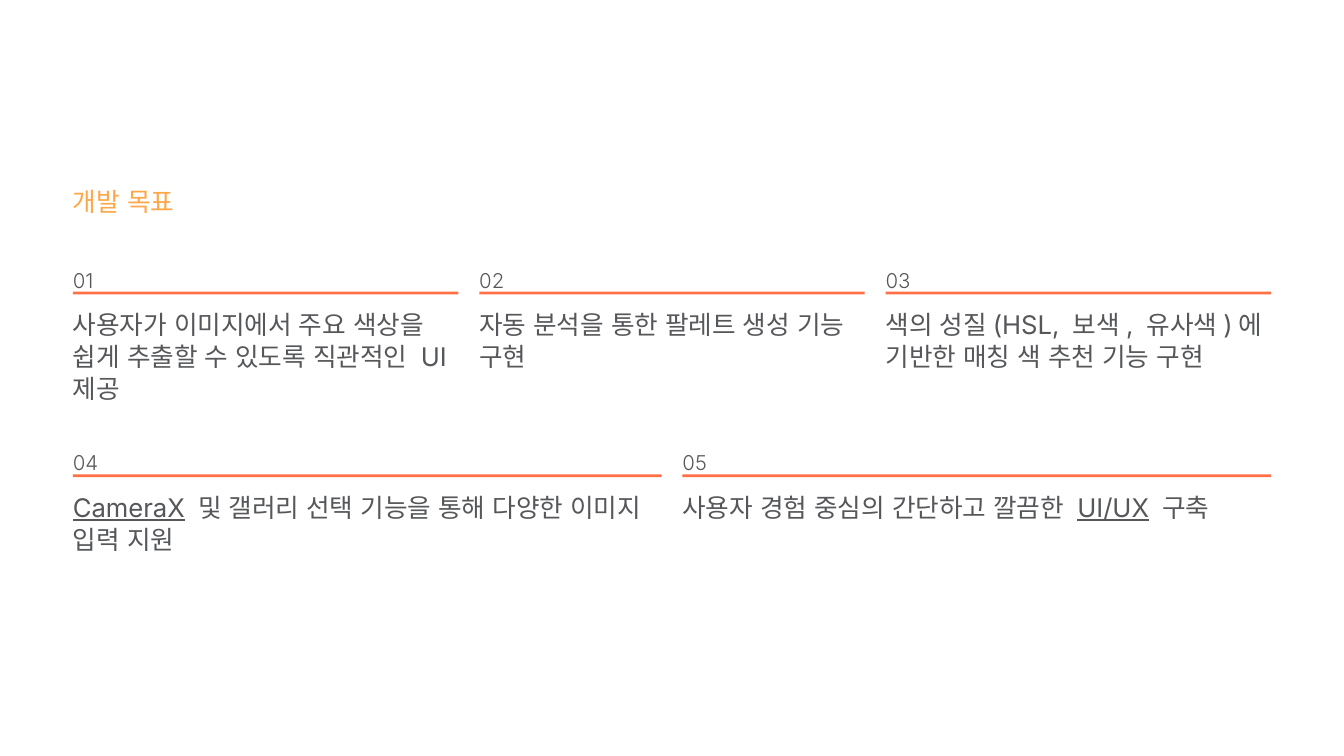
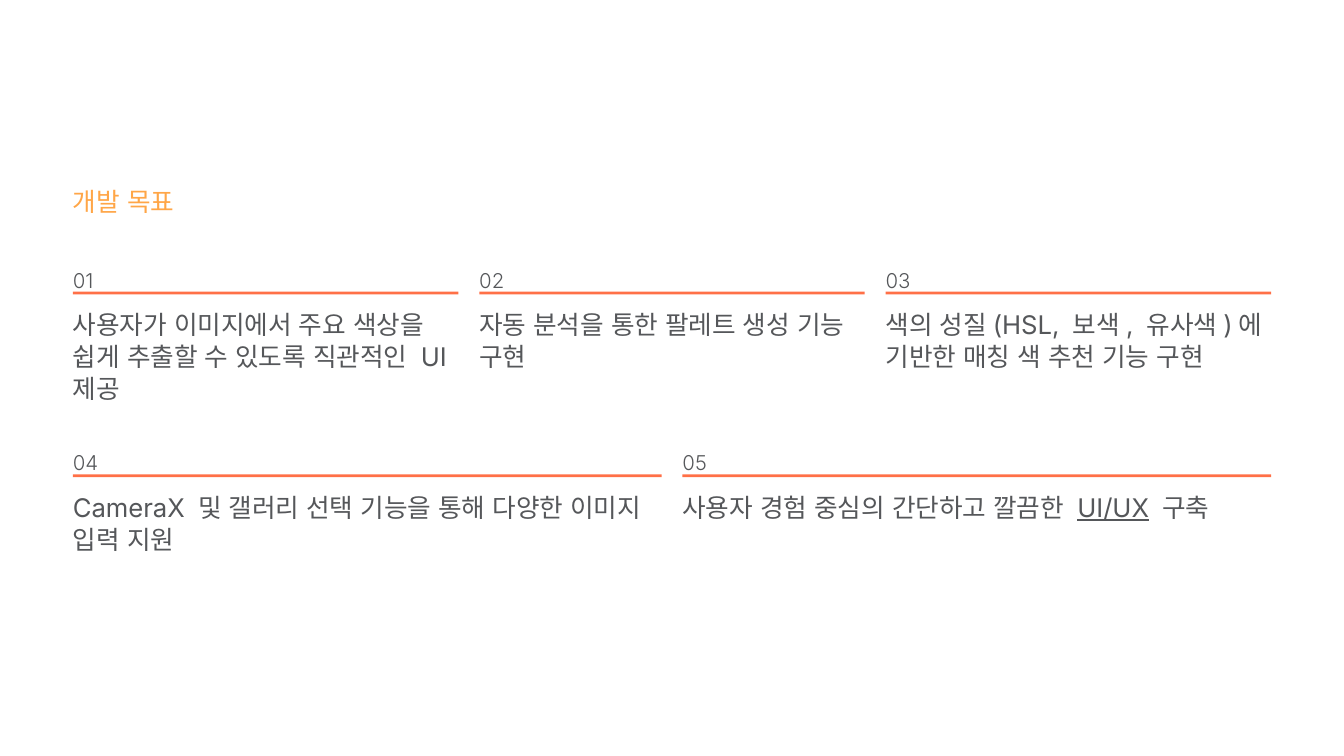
CameraX underline: present -> none
